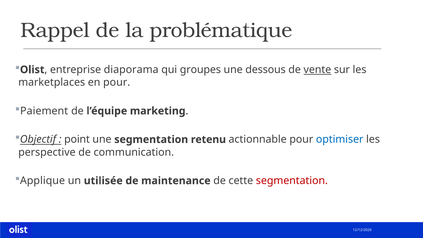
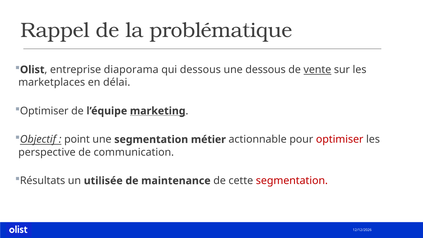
qui groupes: groupes -> dessous
en pour: pour -> délai
Paiement at (44, 111): Paiement -> Optimiser
marketing underline: none -> present
retenu: retenu -> métier
optimiser at (340, 139) colour: blue -> red
Applique: Applique -> Résultats
